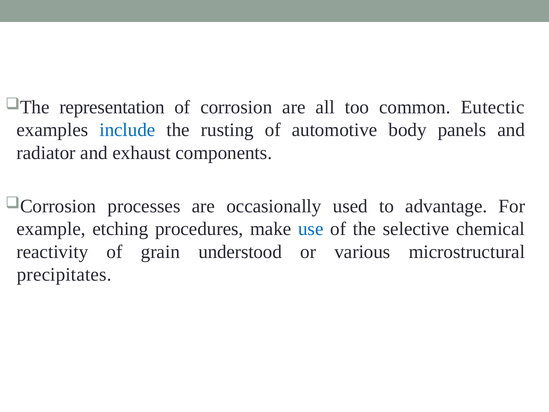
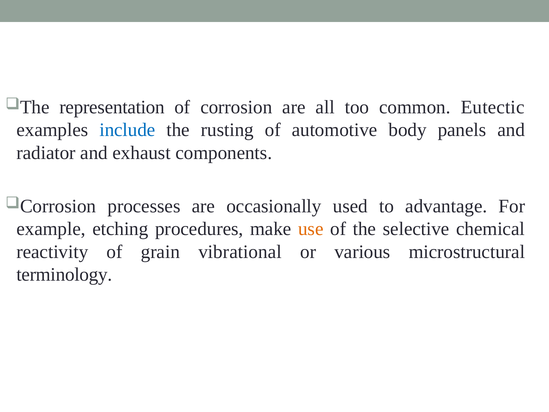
use colour: blue -> orange
understood: understood -> vibrational
precipitates: precipitates -> terminology
